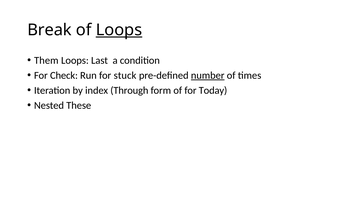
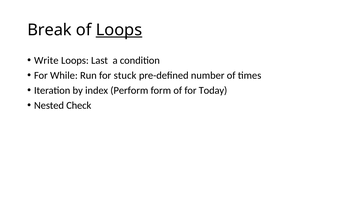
Them: Them -> Write
Check: Check -> While
number underline: present -> none
Through: Through -> Perform
These: These -> Check
